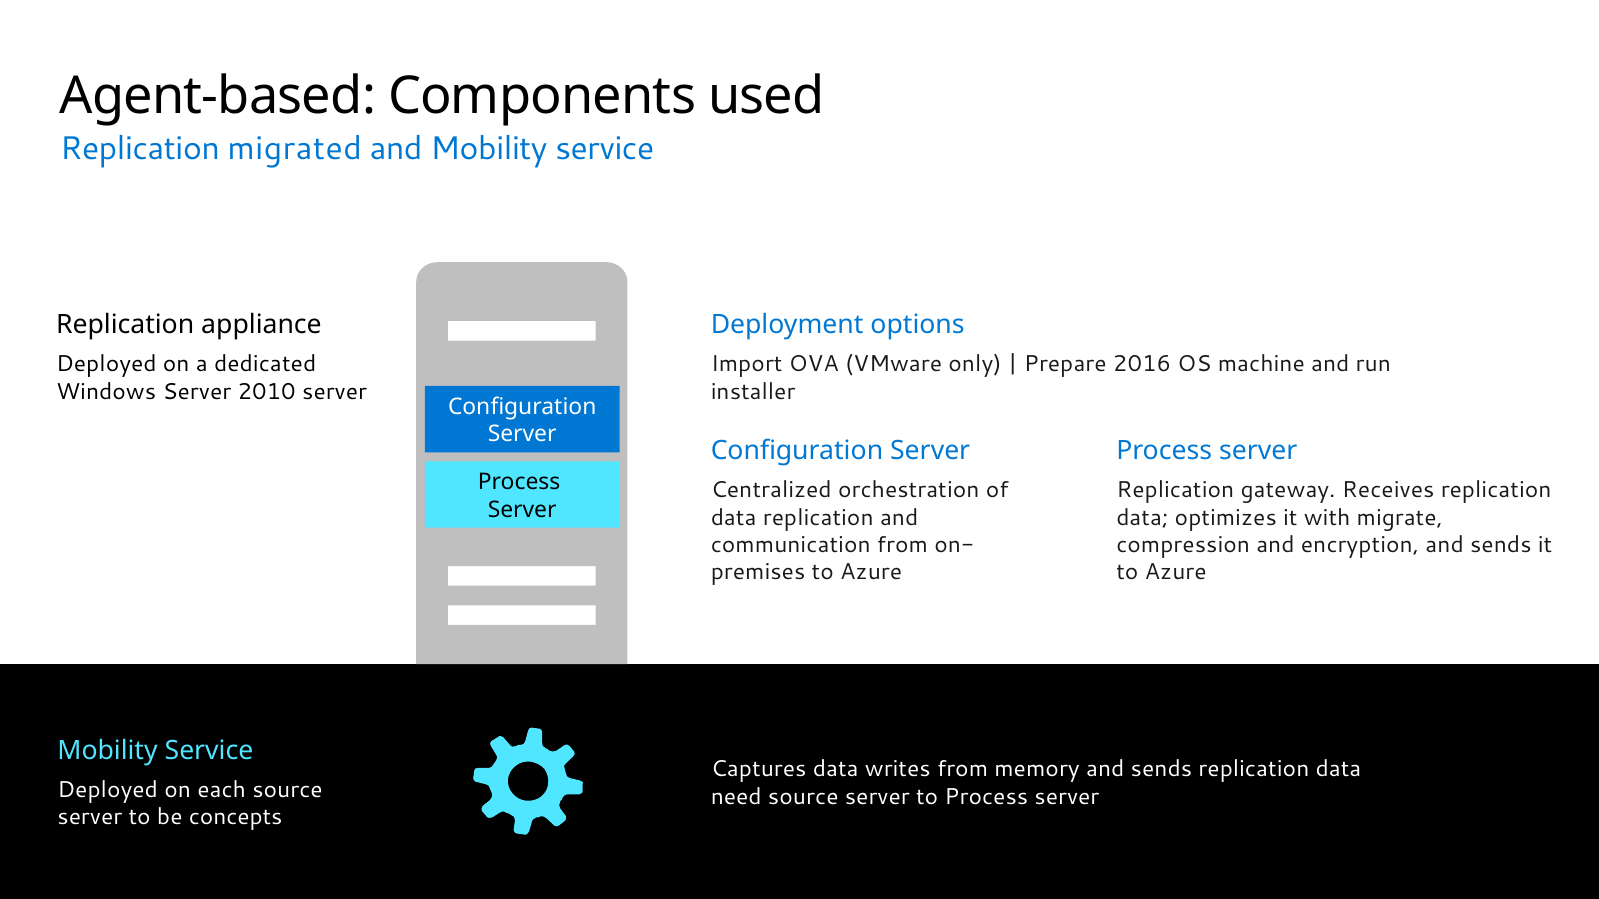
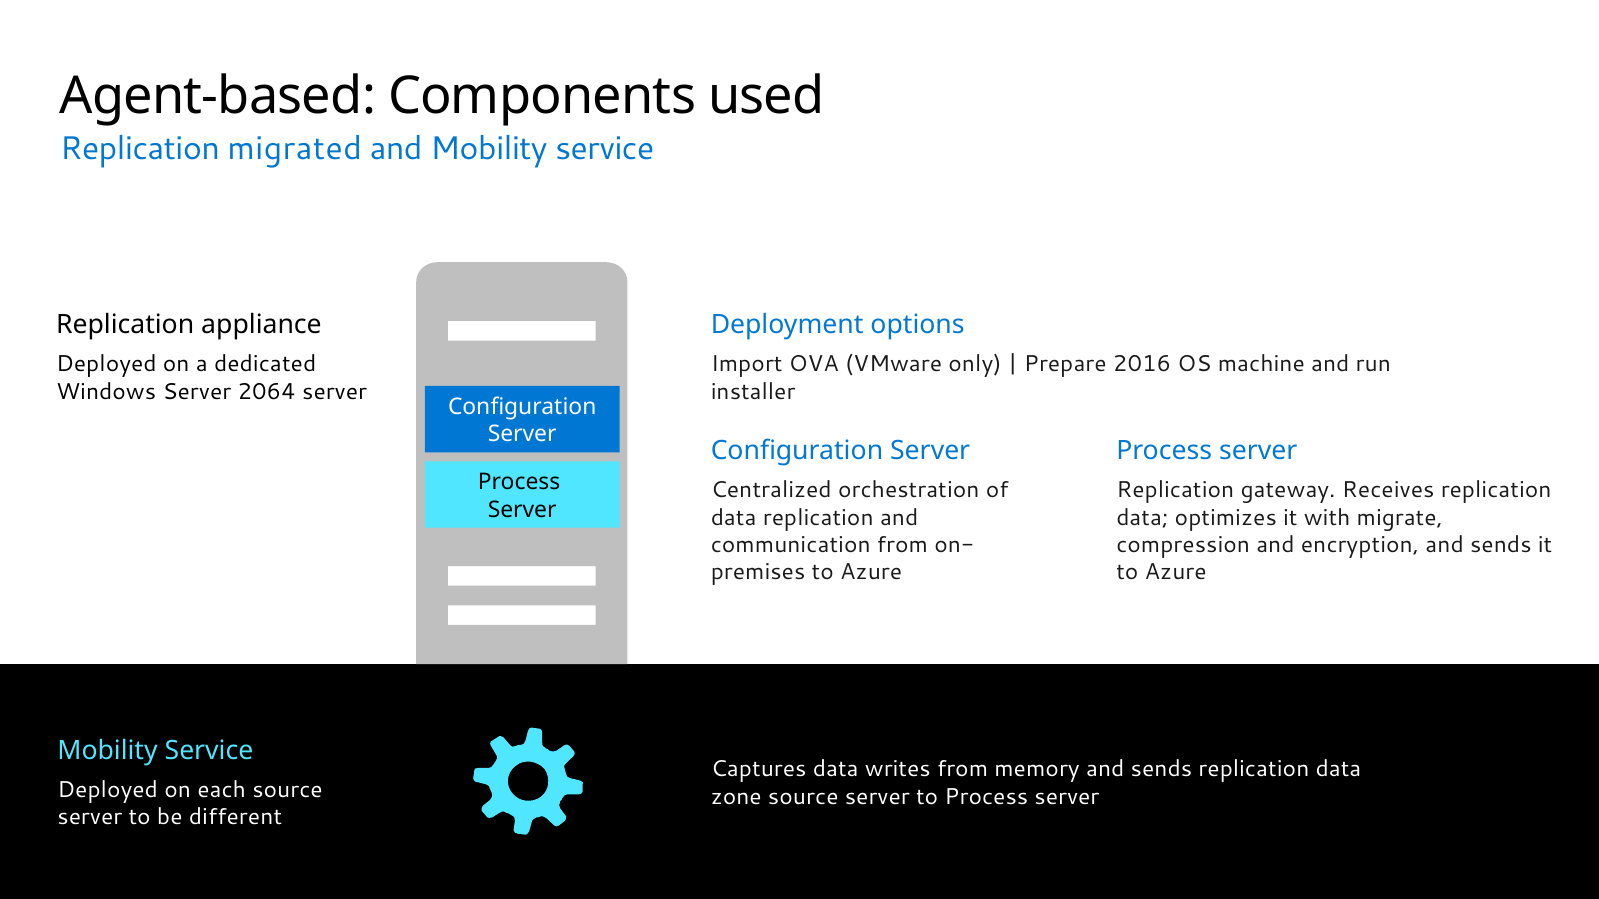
2010: 2010 -> 2064
need: need -> zone
concepts: concepts -> different
